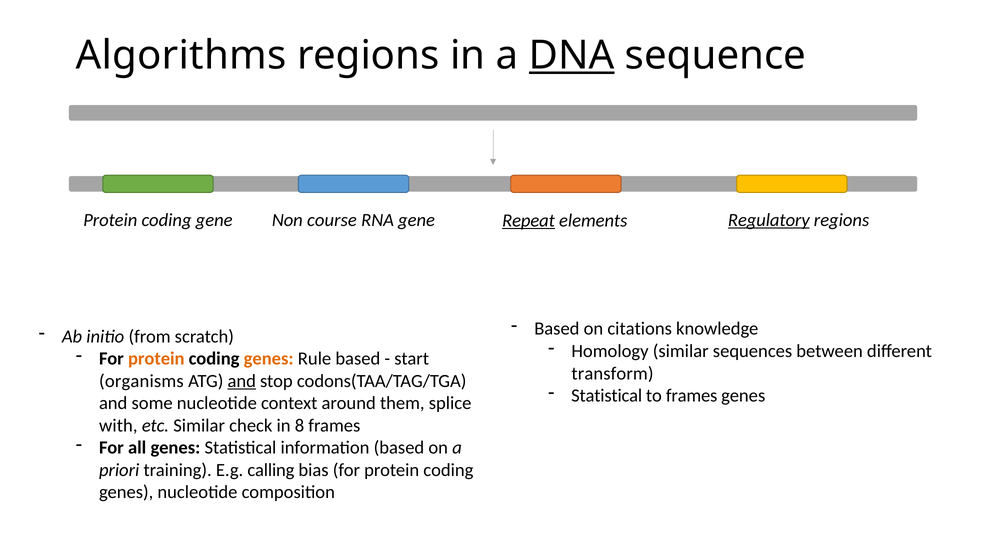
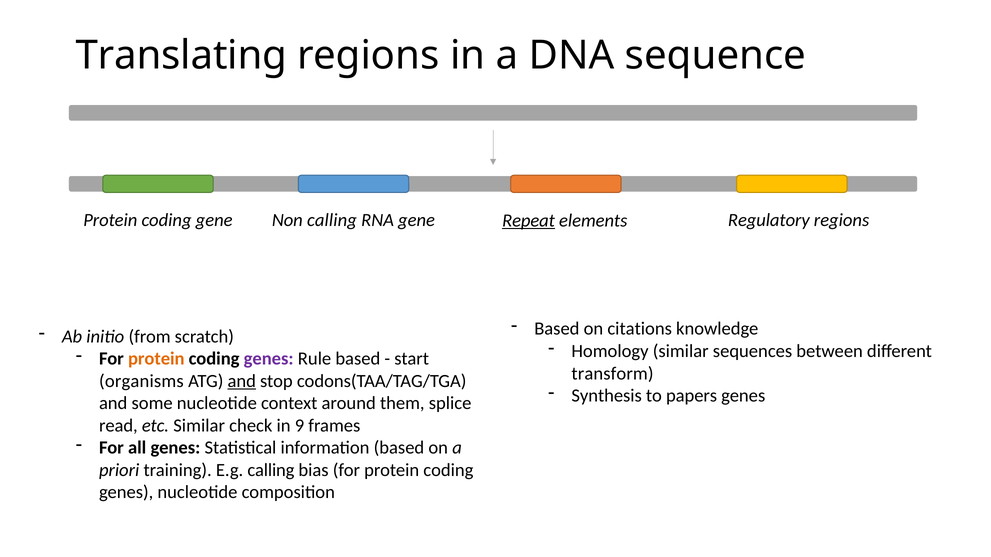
Algorithms: Algorithms -> Translating
DNA underline: present -> none
Non course: course -> calling
Regulatory underline: present -> none
genes at (269, 359) colour: orange -> purple
Statistical at (607, 396): Statistical -> Synthesis
to frames: frames -> papers
with: with -> read
8: 8 -> 9
